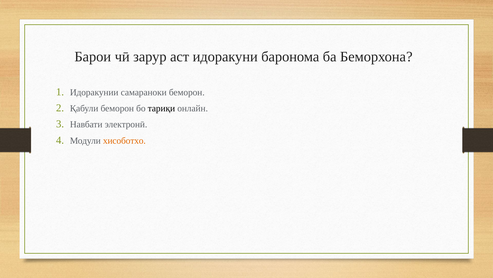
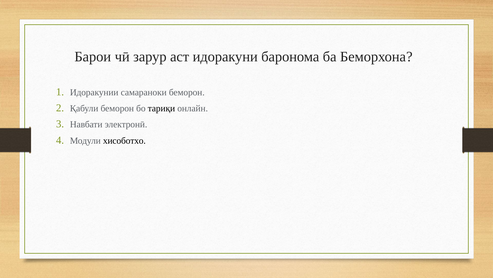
хисоботхо colour: orange -> black
